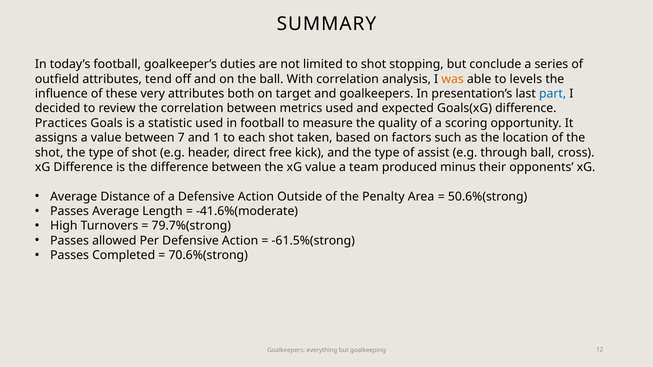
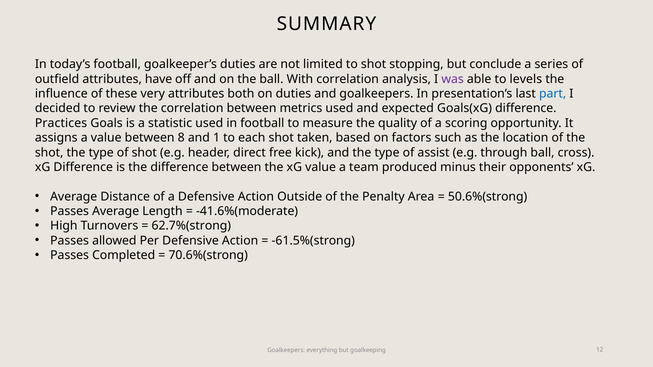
tend: tend -> have
was colour: orange -> purple
on target: target -> duties
7: 7 -> 8
79.7%(strong: 79.7%(strong -> 62.7%(strong
